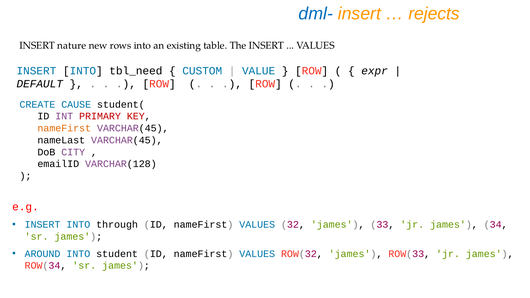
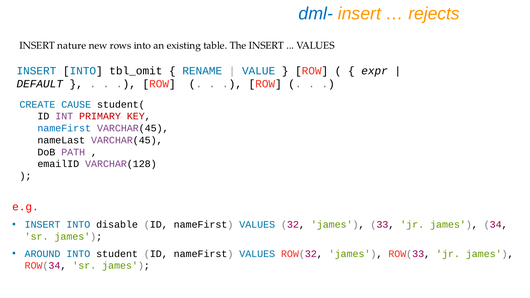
tbl_need: tbl_need -> tbl_omit
CUSTOM: CUSTOM -> RENAME
nameFirst at (64, 128) colour: orange -> blue
CITY: CITY -> PATH
through: through -> disable
